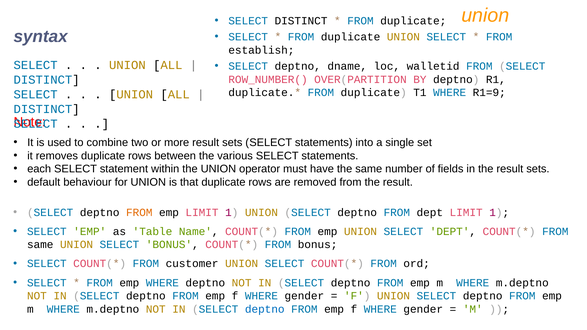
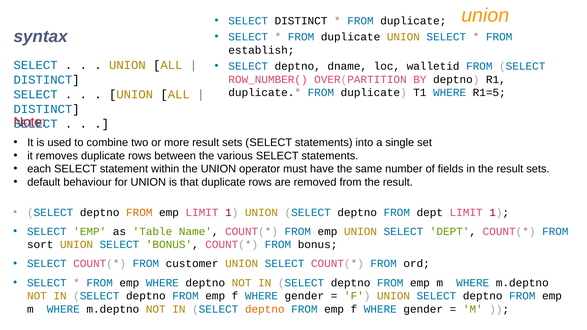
R1=9: R1=9 -> R1=5
same at (40, 245): same -> sort
deptno at (265, 309) colour: blue -> orange
